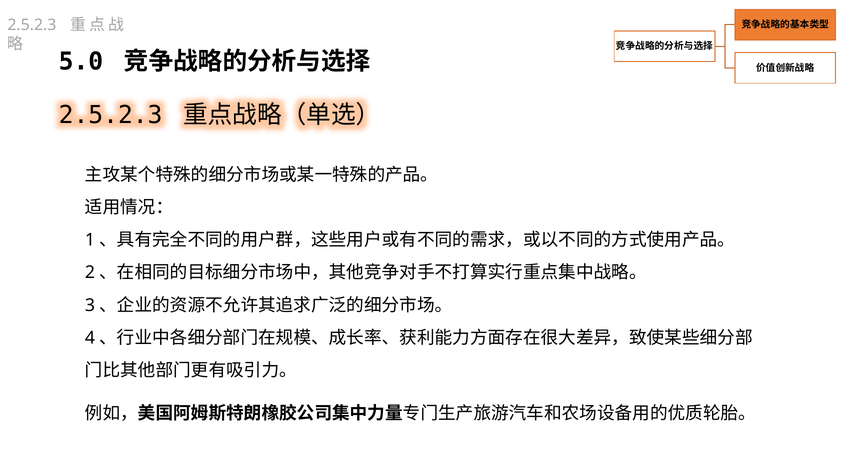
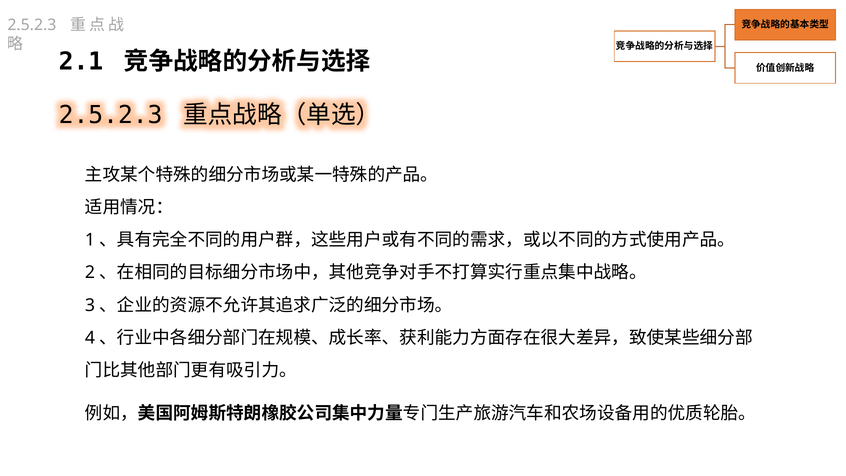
5.0: 5.0 -> 2.1
